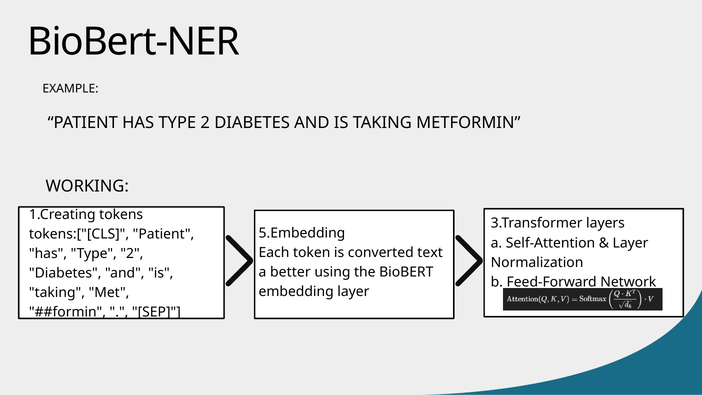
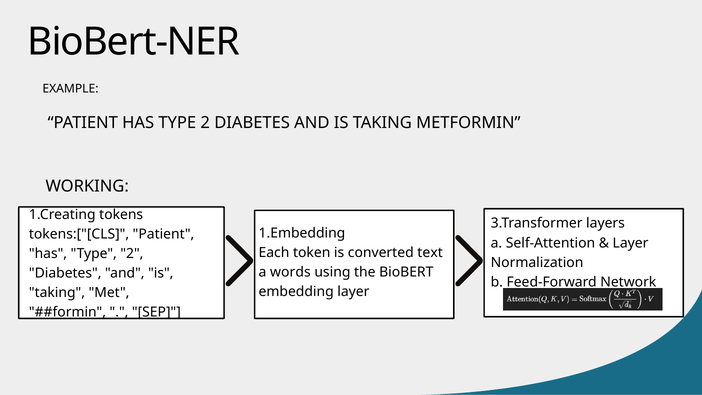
5.Embedding: 5.Embedding -> 1.Embedding
better: better -> words
